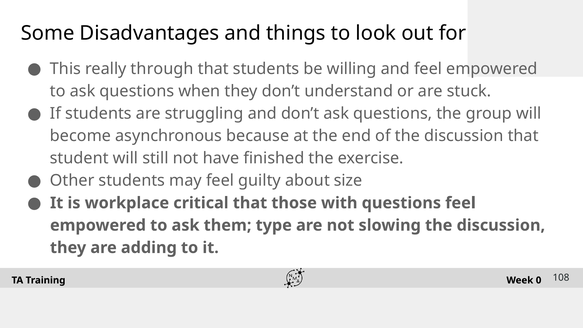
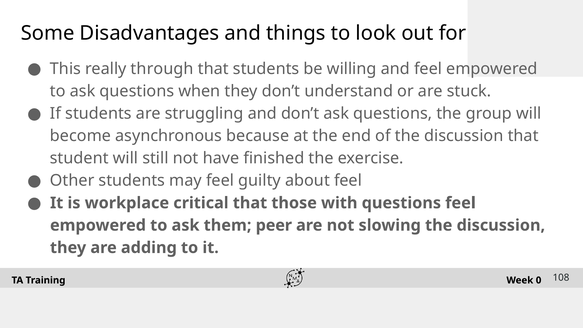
about size: size -> feel
type: type -> peer
